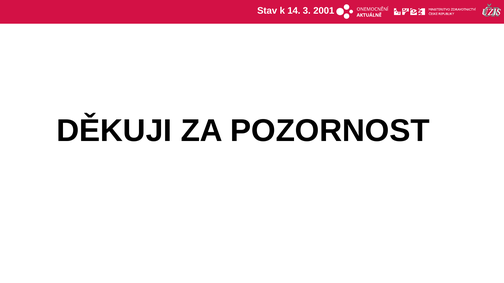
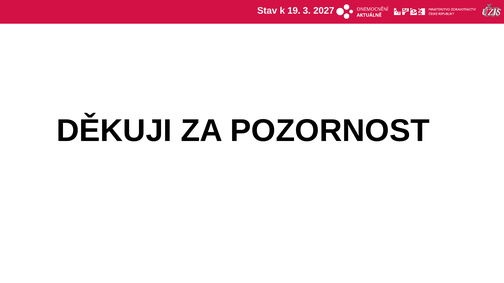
14: 14 -> 19
2001: 2001 -> 2027
